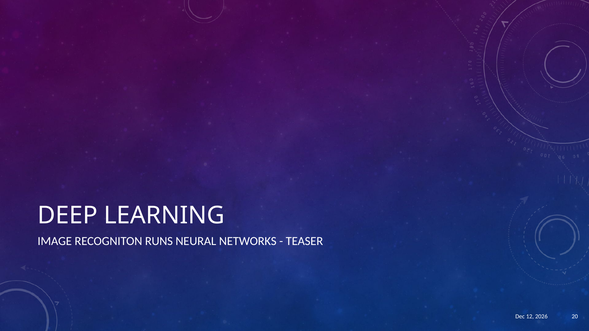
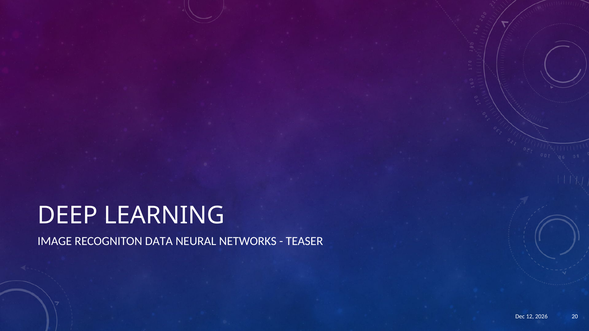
RUNS: RUNS -> DATA
